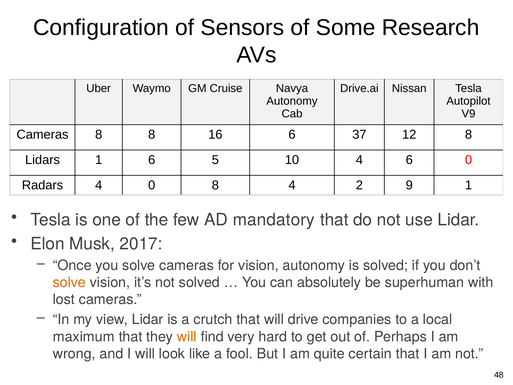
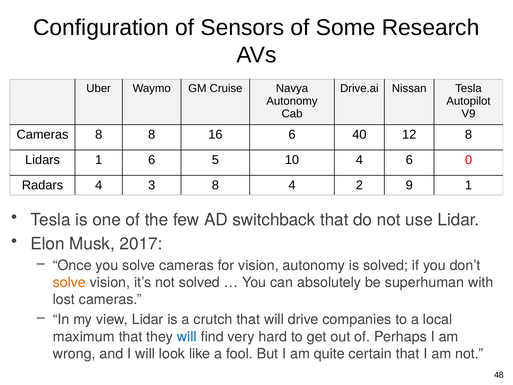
37: 37 -> 40
4 0: 0 -> 3
mandatory: mandatory -> switchback
will at (187, 336) colour: orange -> blue
